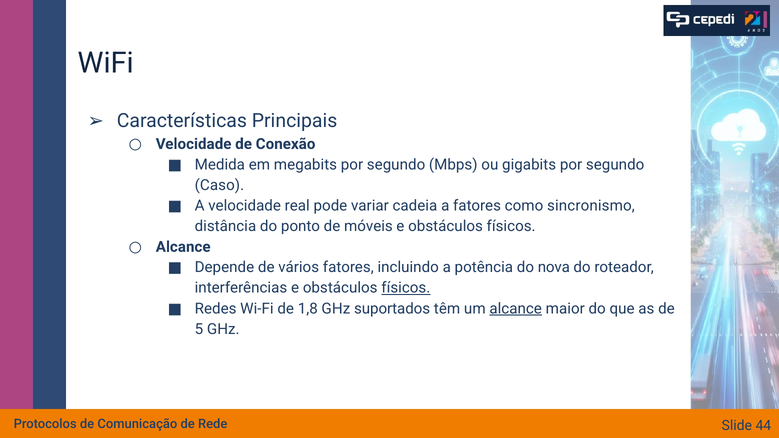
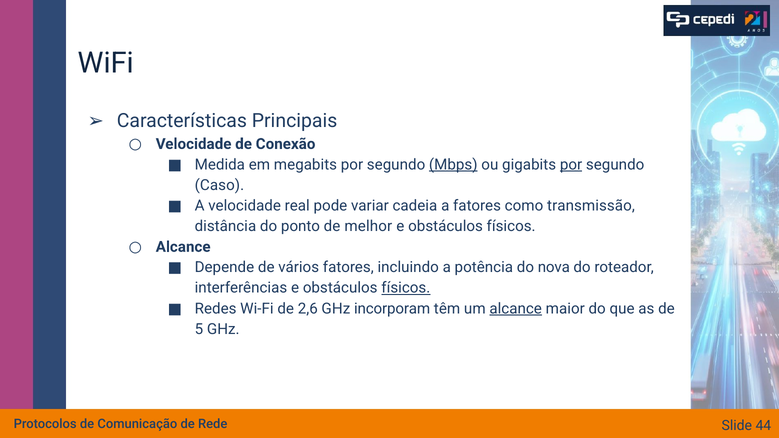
Mbps underline: none -> present
por at (571, 165) underline: none -> present
sincronismo: sincronismo -> transmissão
móveis: móveis -> melhor
1,8: 1,8 -> 2,6
suportados: suportados -> incorporam
